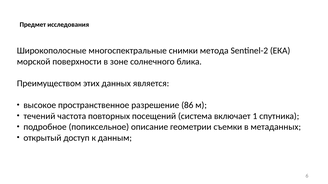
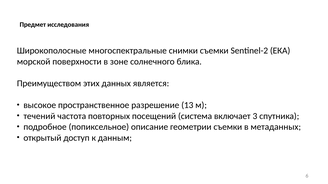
снимки метода: метода -> съемки
86: 86 -> 13
1: 1 -> 3
